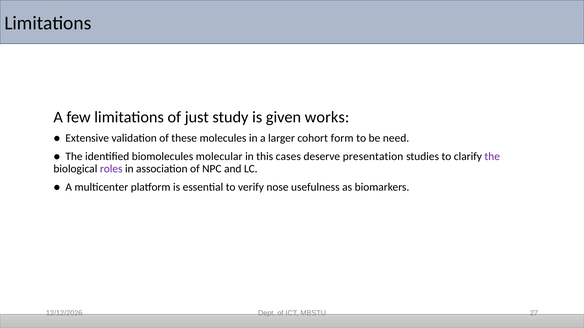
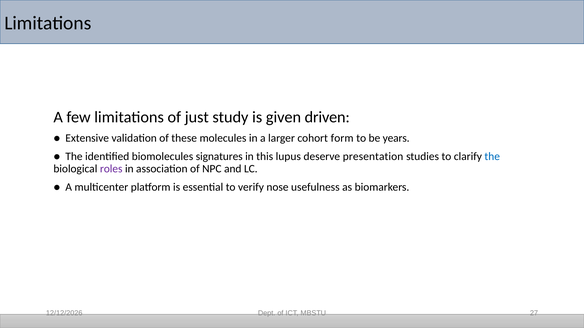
works: works -> driven
need: need -> years
molecular: molecular -> signatures
cases: cases -> lupus
the at (492, 157) colour: purple -> blue
